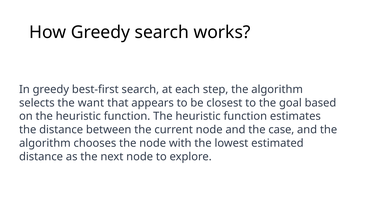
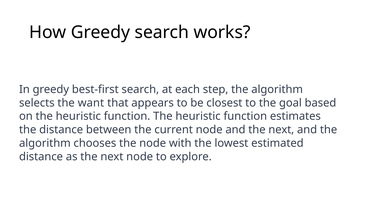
and the case: case -> next
